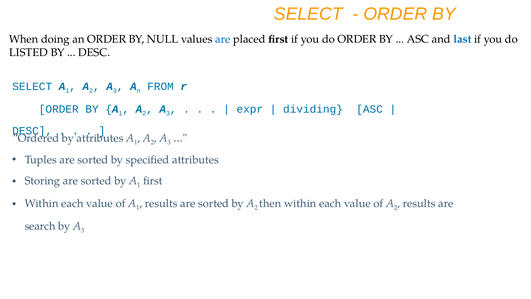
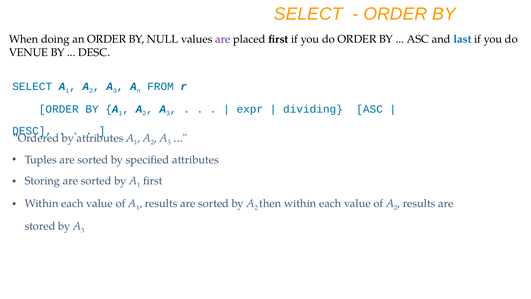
are at (223, 39) colour: blue -> purple
LISTED: LISTED -> VENUE
search: search -> stored
